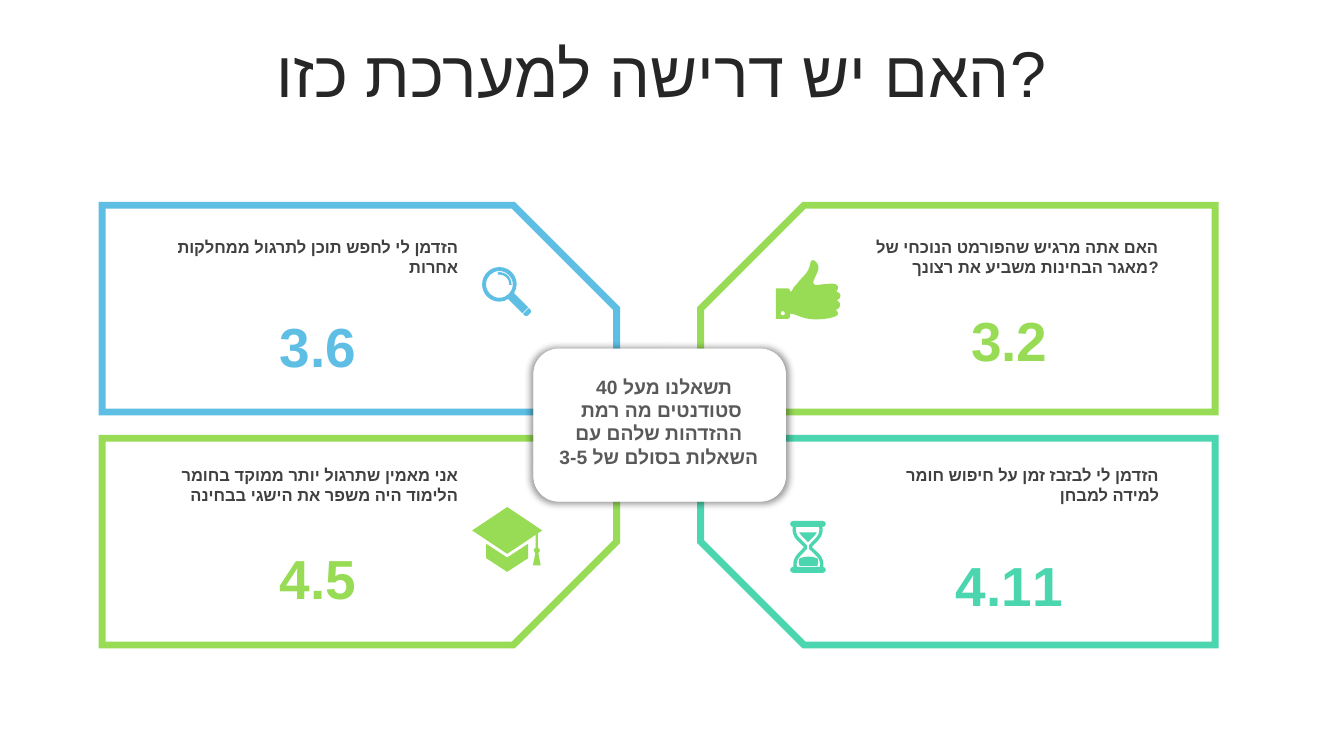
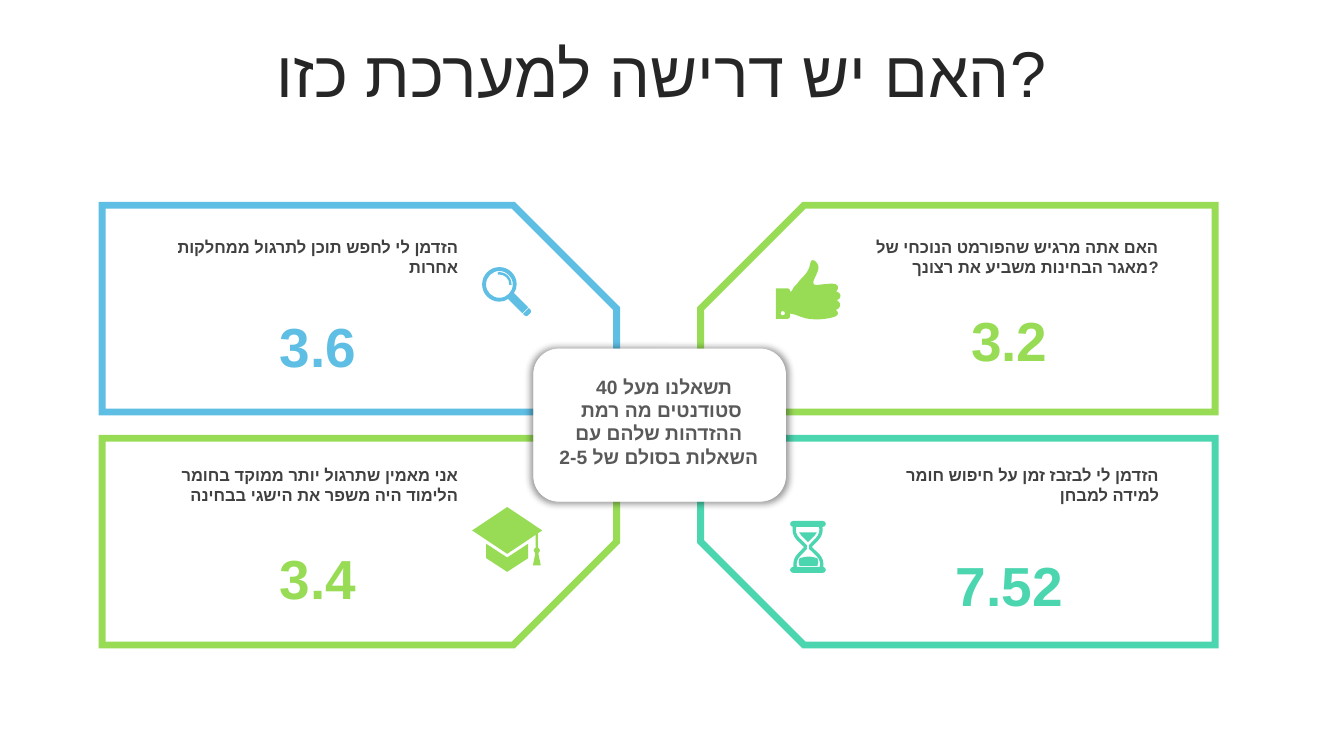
3-5: 3-5 -> 2-5
4.5: 4.5 -> 3.4
4.11: 4.11 -> 7.52
